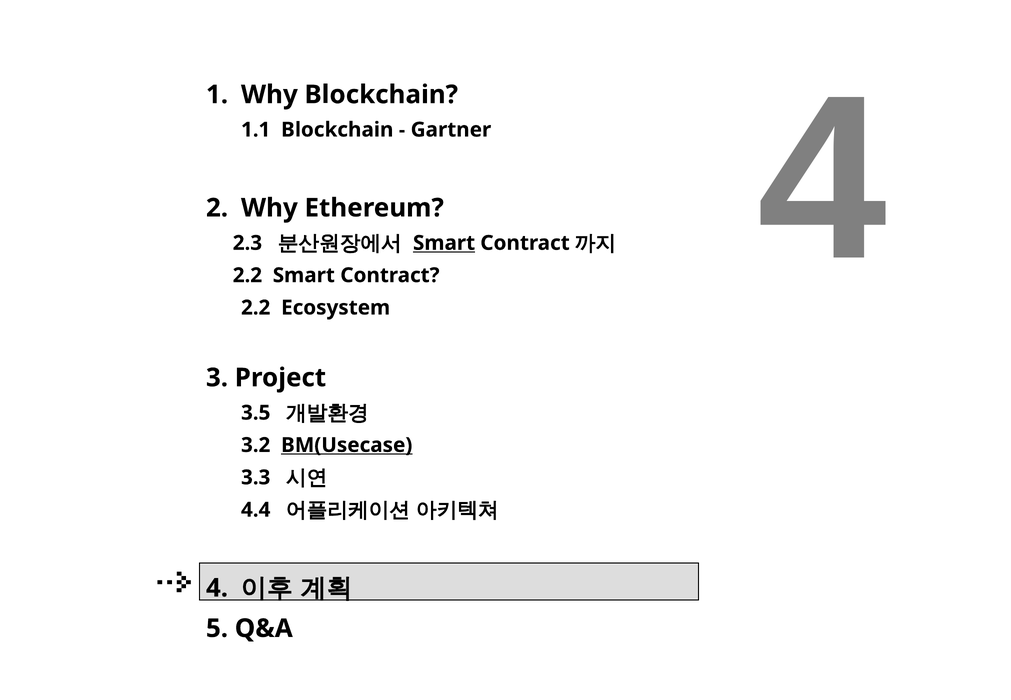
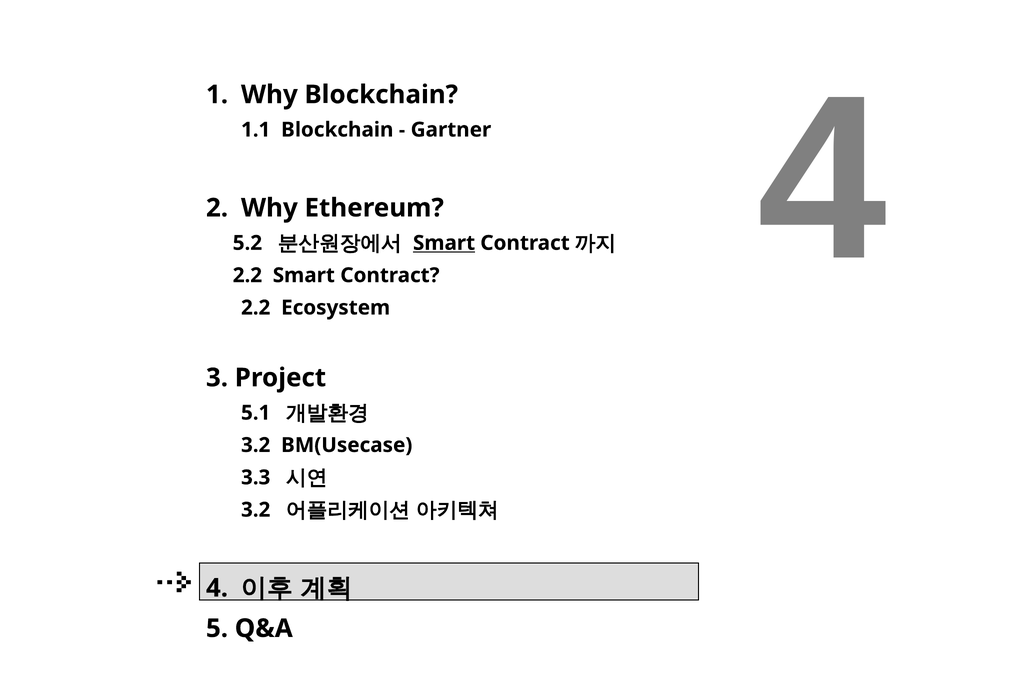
2.3: 2.3 -> 5.2
3.5: 3.5 -> 5.1
BM(Usecase underline: present -> none
4.4 at (256, 510): 4.4 -> 3.2
